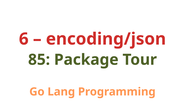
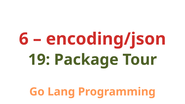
85: 85 -> 19
